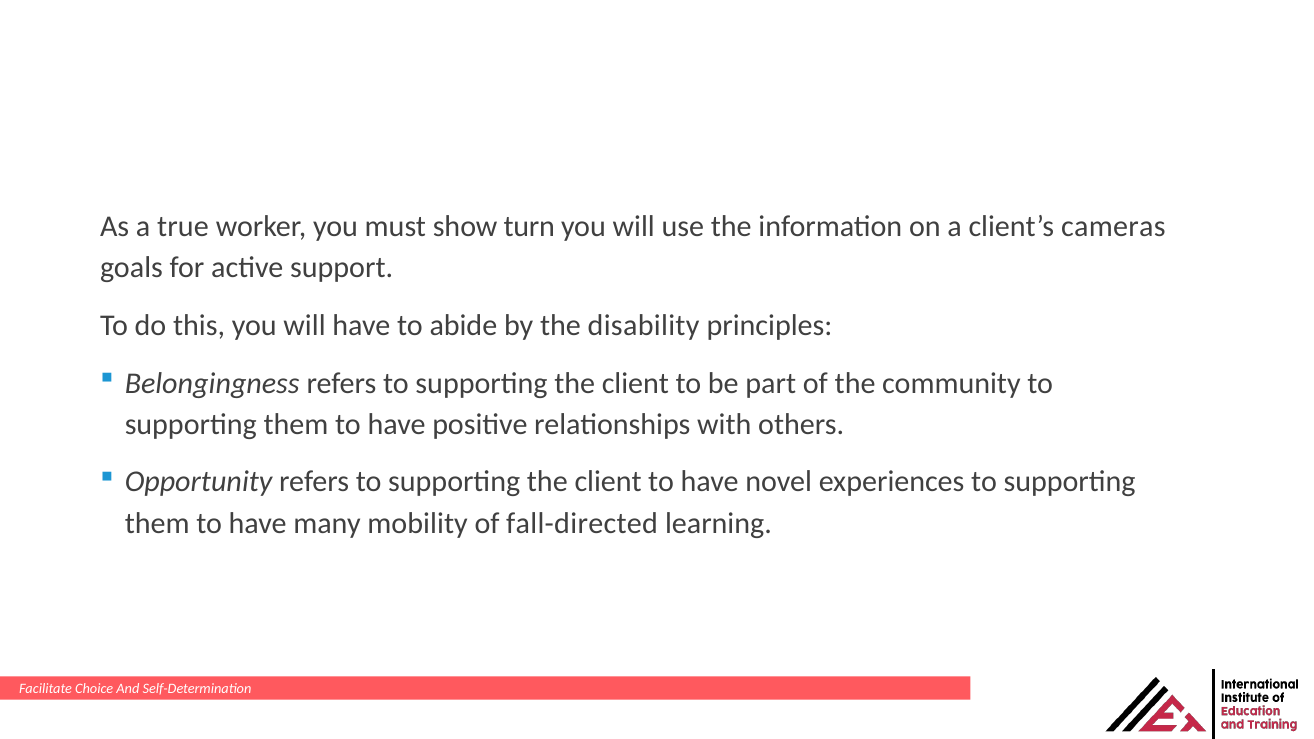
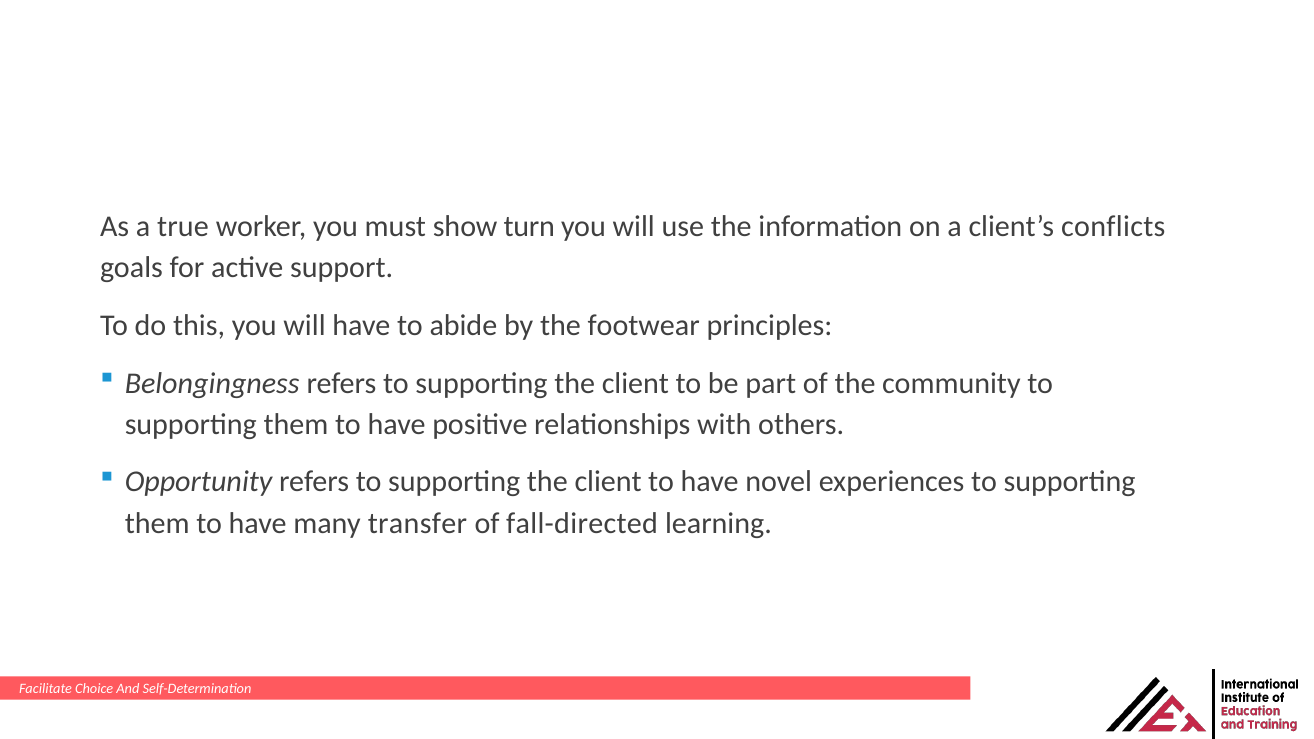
cameras: cameras -> conflicts
disability: disability -> footwear
mobility: mobility -> transfer
